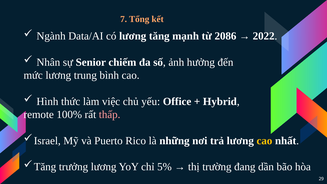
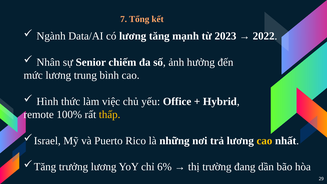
2086: 2086 -> 2023
thấp colour: pink -> yellow
5%: 5% -> 6%
